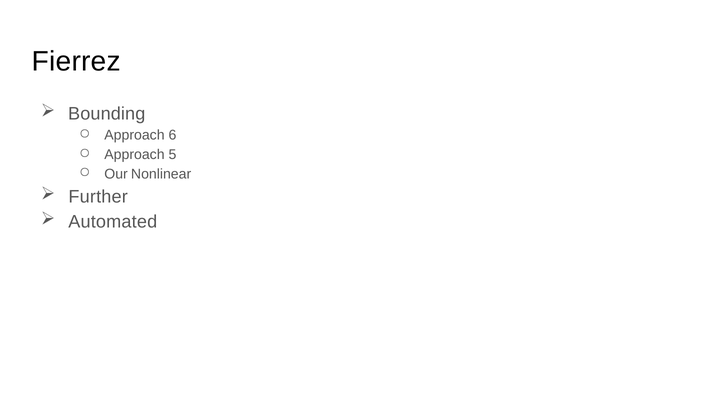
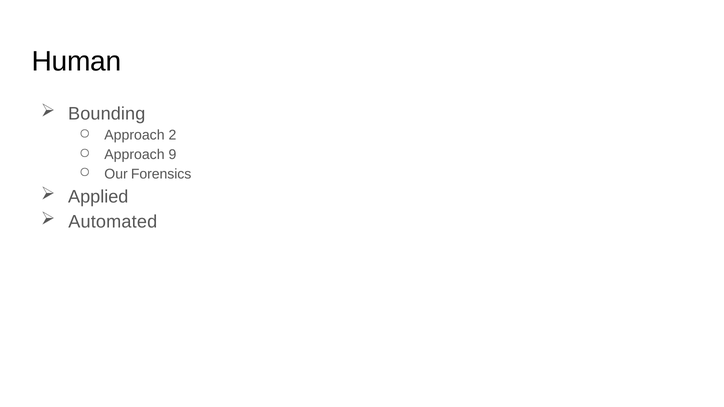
Fierrez: Fierrez -> Human
6: 6 -> 2
5: 5 -> 9
Nonlinear: Nonlinear -> Forensics
Further: Further -> Applied
